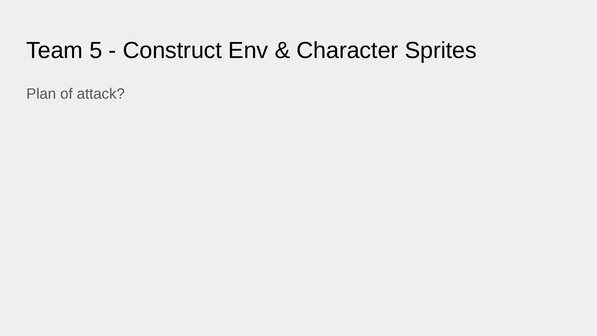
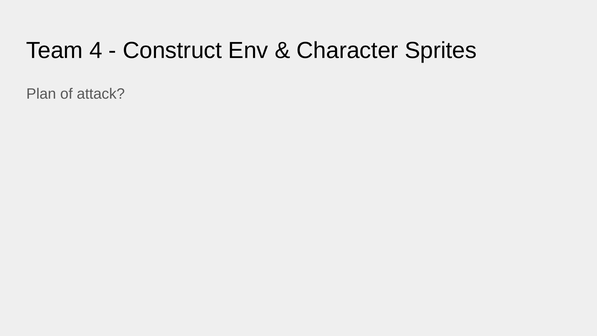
5: 5 -> 4
